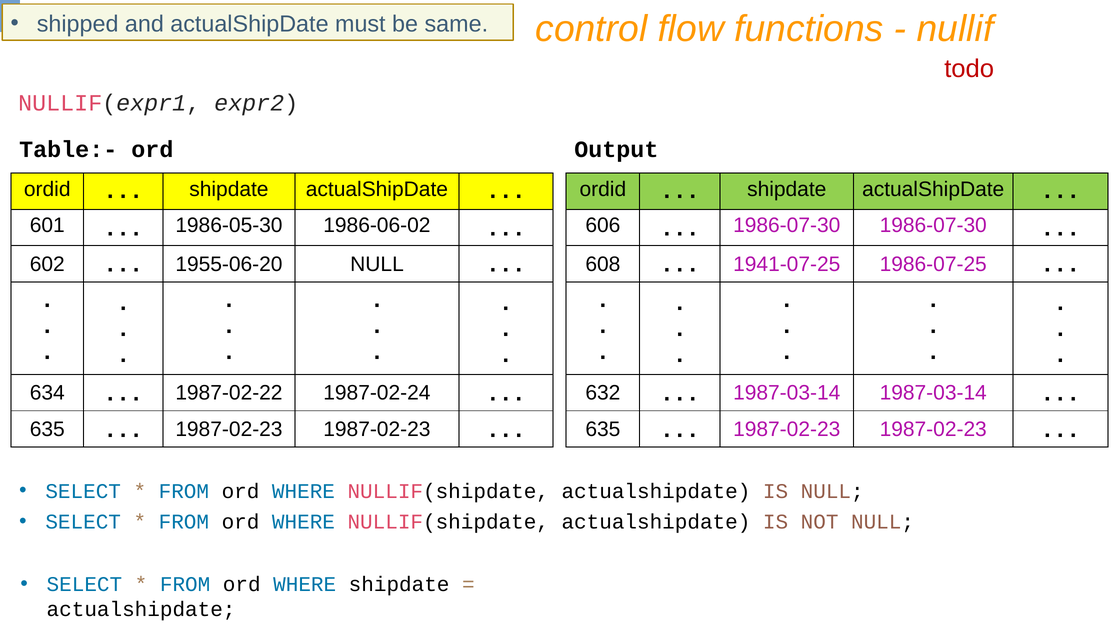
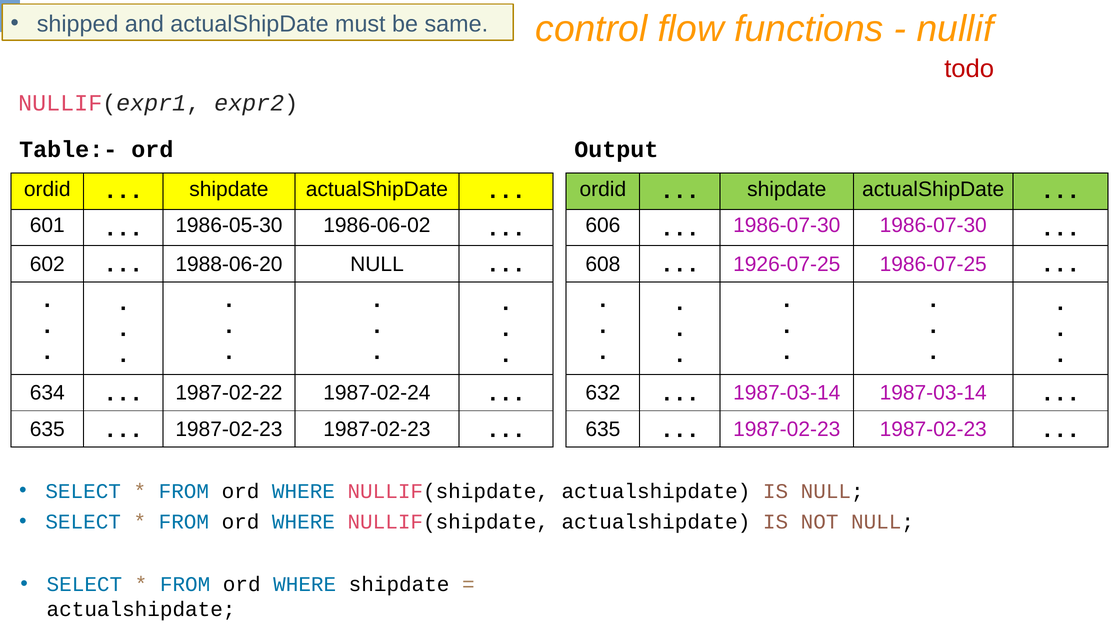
1955-06-20: 1955-06-20 -> 1988-06-20
1941-07-25: 1941-07-25 -> 1926-07-25
